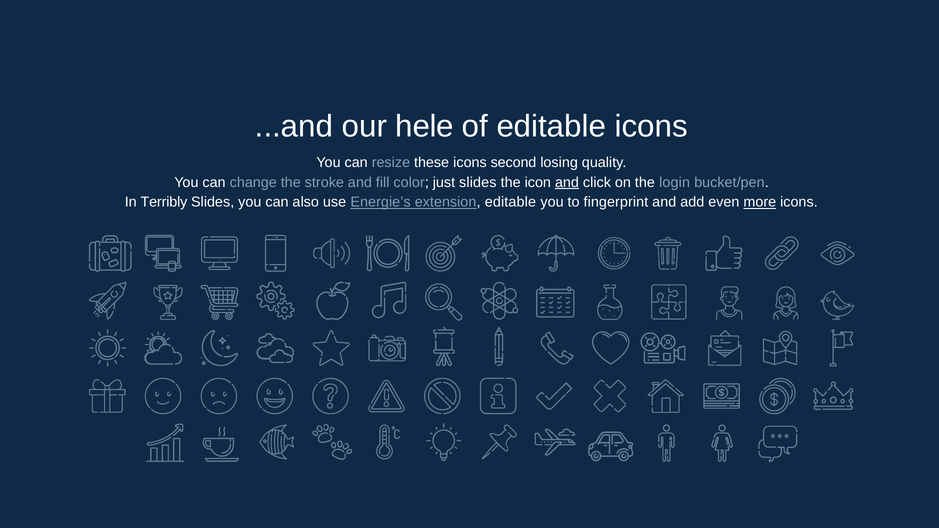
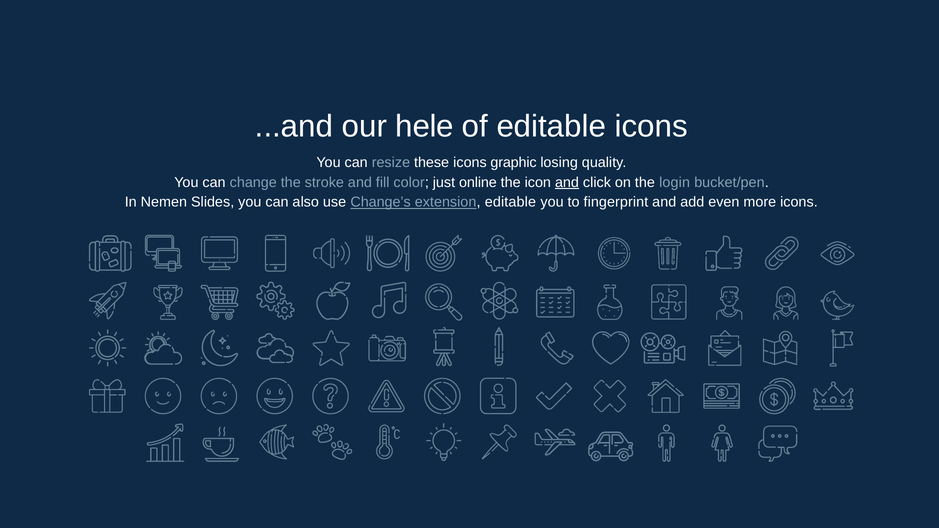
second: second -> graphic
just slides: slides -> online
Terribly: Terribly -> Nemen
Energie’s: Energie’s -> Change’s
more underline: present -> none
